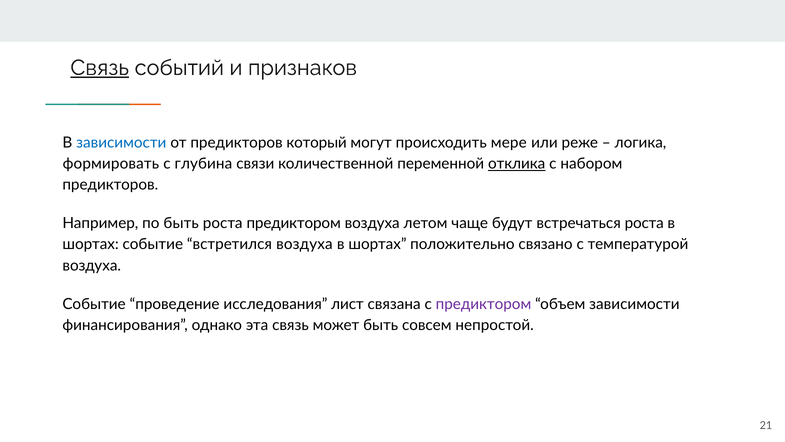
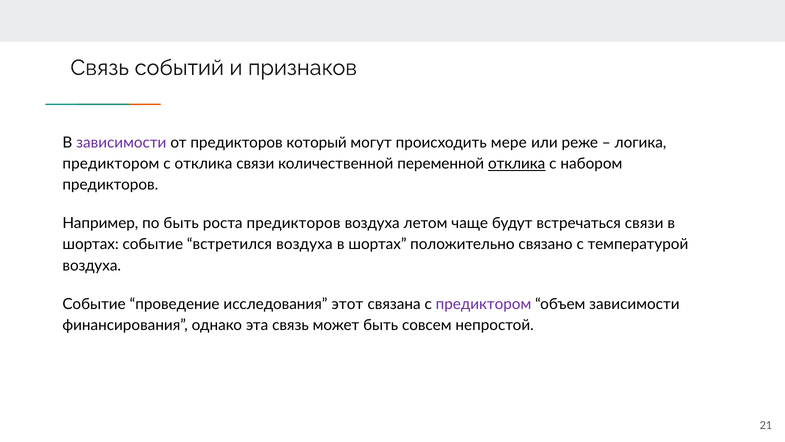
Связь at (100, 68) underline: present -> none
зависимости at (121, 143) colour: blue -> purple
формировать at (111, 164): формировать -> предиктором
с глубина: глубина -> отклика
роста предиктором: предиктором -> предикторов
встречаться роста: роста -> связи
лист: лист -> этот
